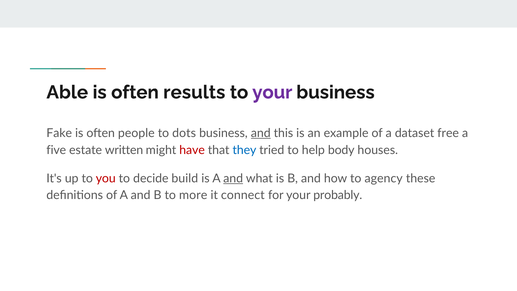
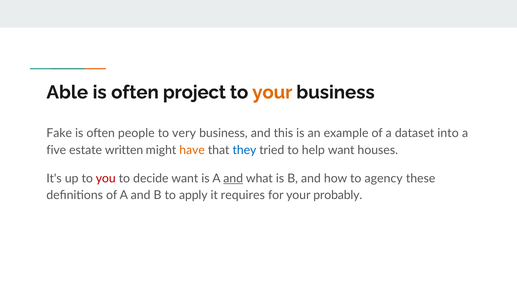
results: results -> project
your at (272, 92) colour: purple -> orange
dots: dots -> very
and at (261, 133) underline: present -> none
free: free -> into
have colour: red -> orange
help body: body -> want
decide build: build -> want
more: more -> apply
connect: connect -> requires
